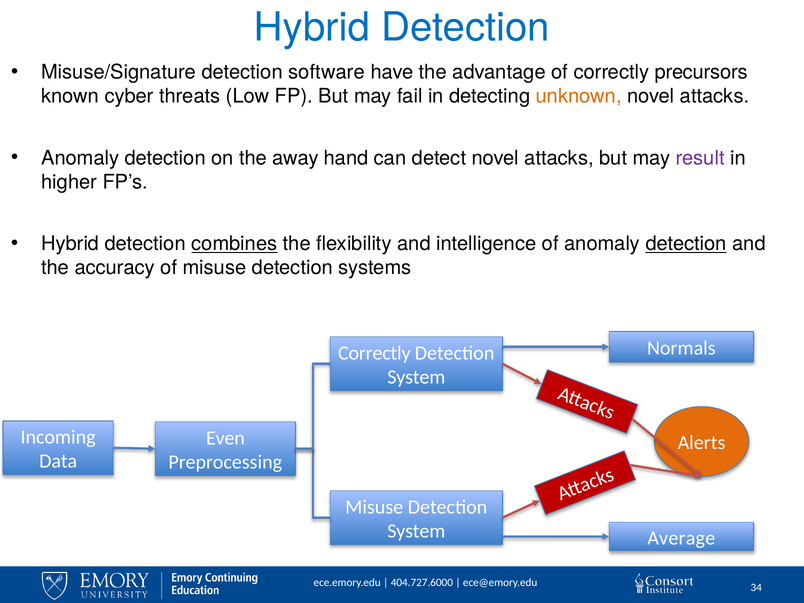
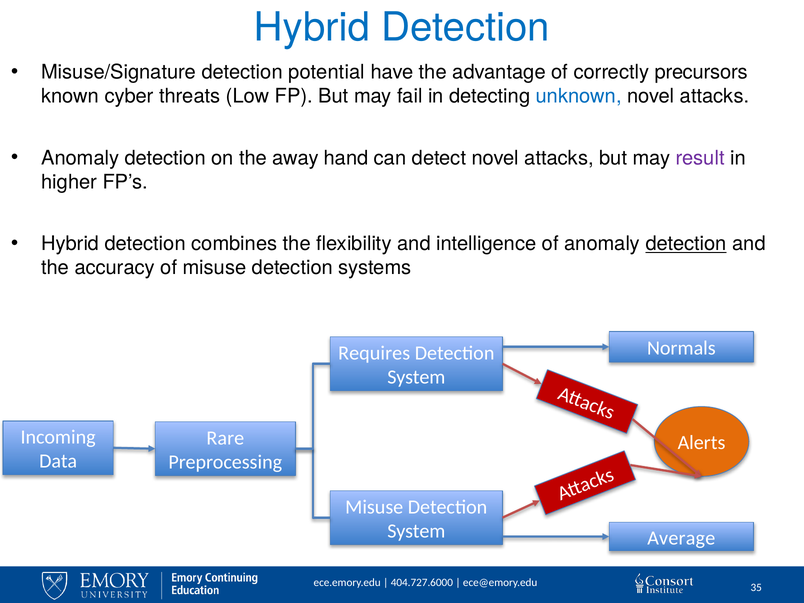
software: software -> potential
unknown colour: orange -> blue
combines underline: present -> none
Correctly at (374, 353): Correctly -> Requires
Even: Even -> Rare
34: 34 -> 35
